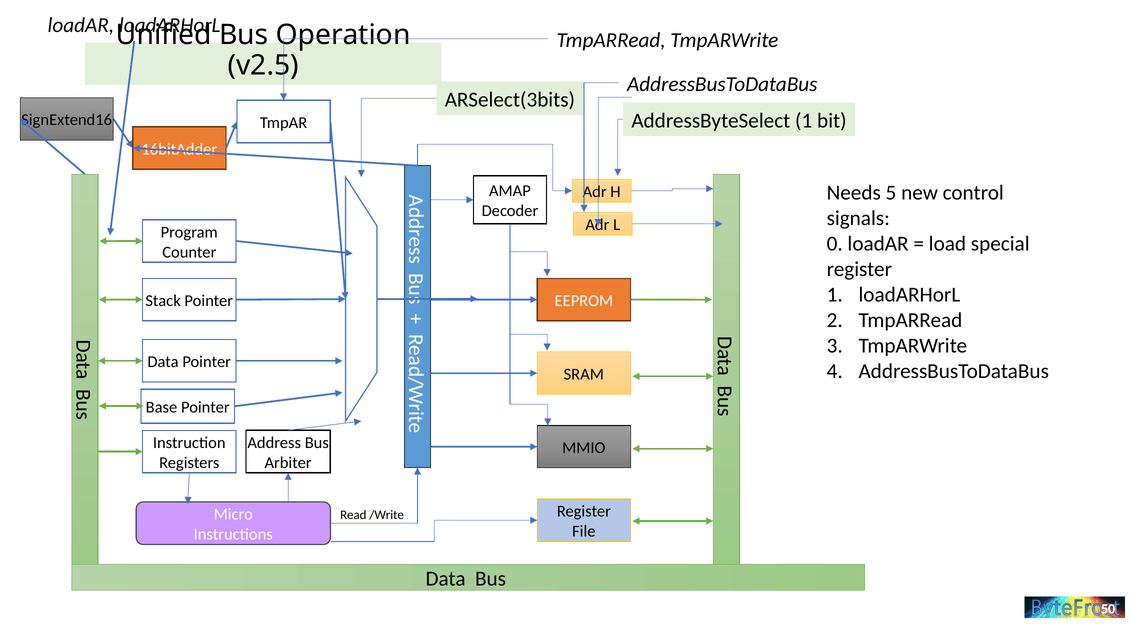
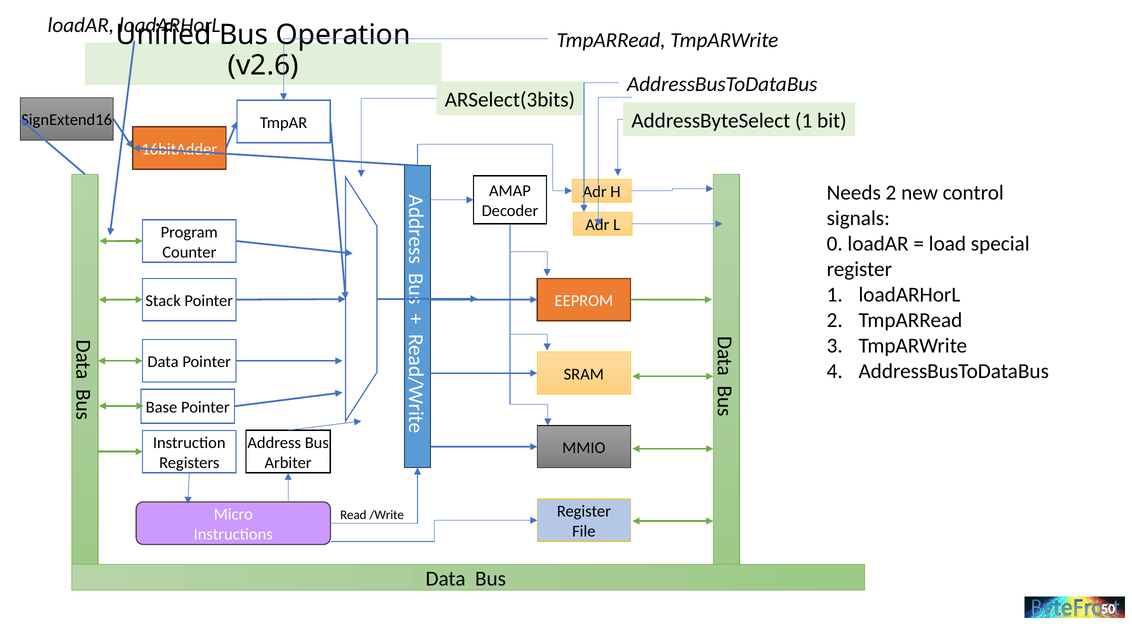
v2.5: v2.5 -> v2.6
Needs 5: 5 -> 2
